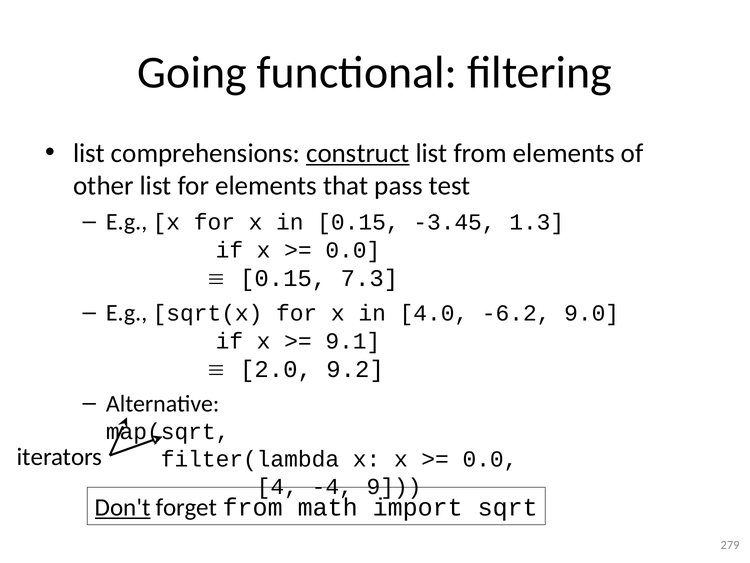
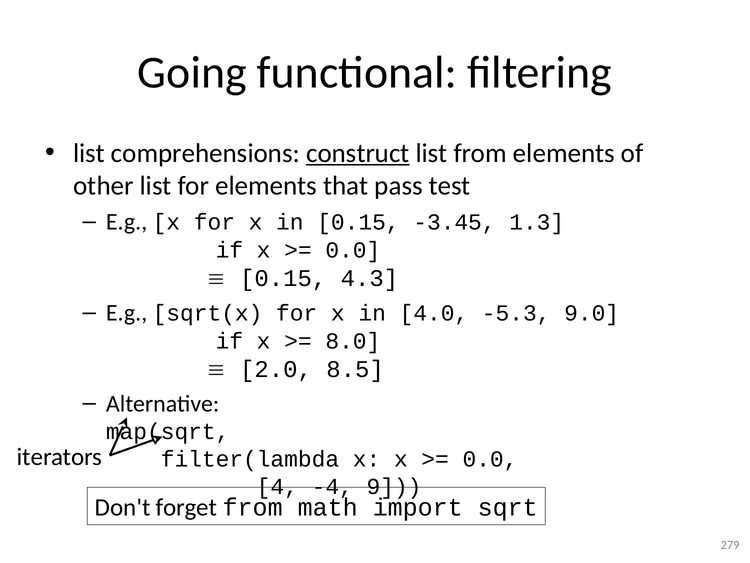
7.3: 7.3 -> 4.3
-6.2: -6.2 -> -5.3
9.1: 9.1 -> 8.0
9.2: 9.2 -> 8.5
Don't underline: present -> none
